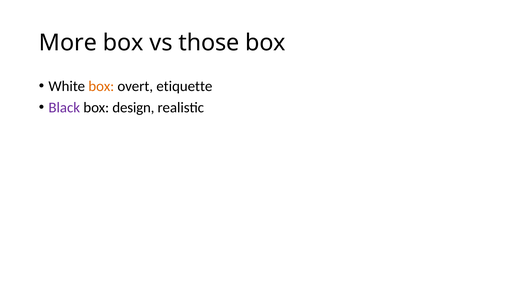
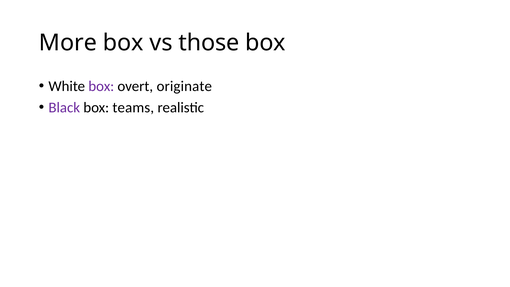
box at (101, 86) colour: orange -> purple
etiquette: etiquette -> originate
design: design -> teams
